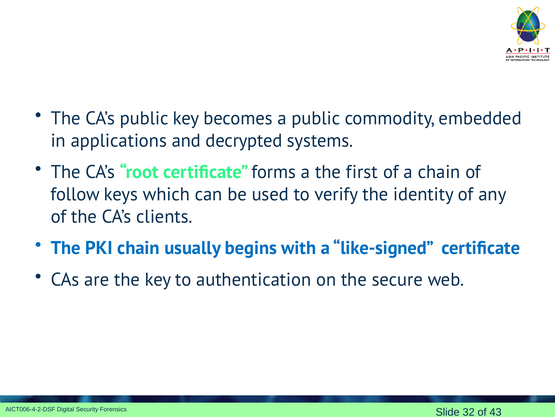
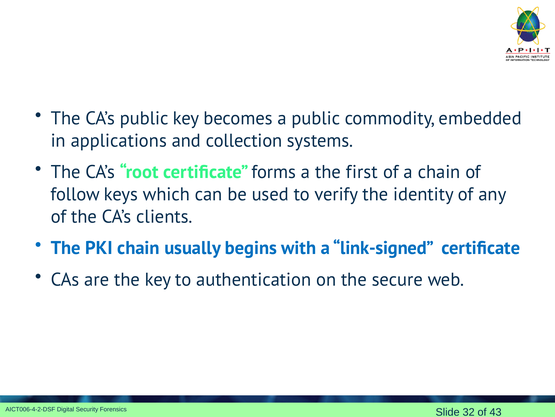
decrypted: decrypted -> collection
like-signed: like-signed -> link-signed
